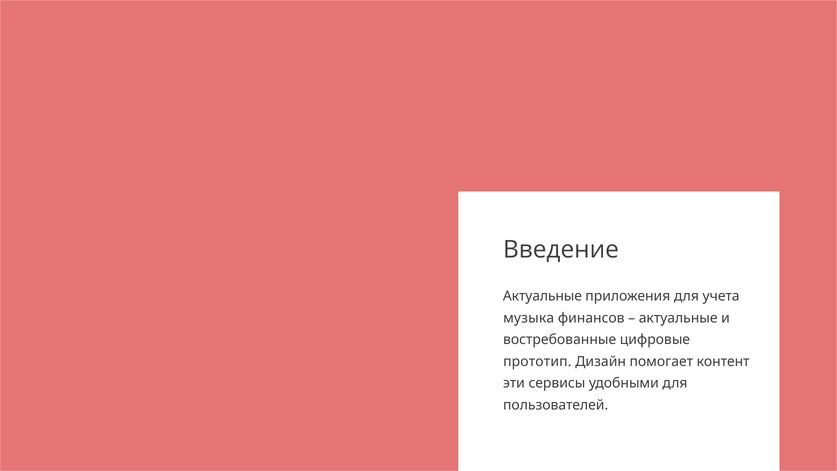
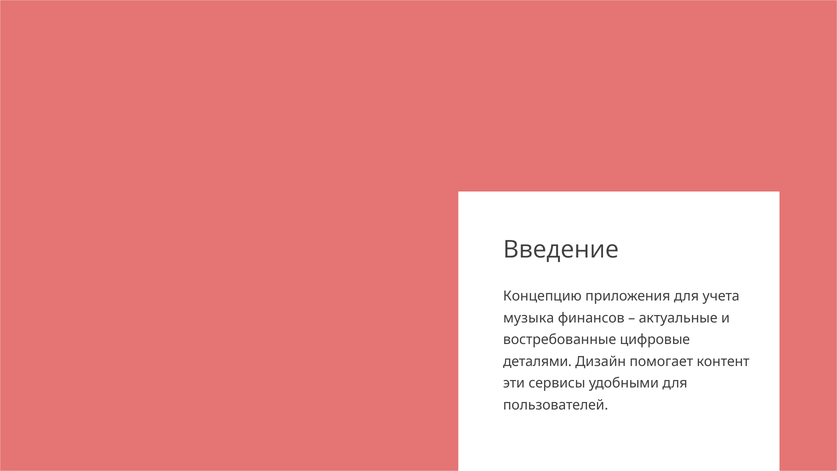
Актуальные at (542, 296): Актуальные -> Концепцию
прототип: прототип -> деталями
